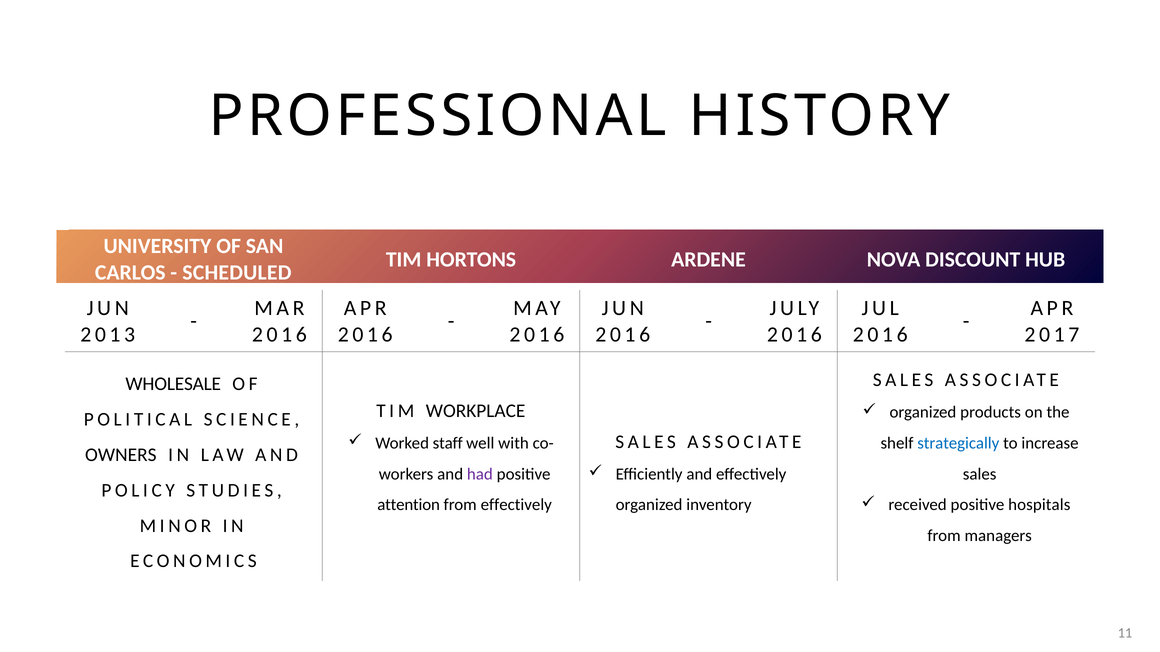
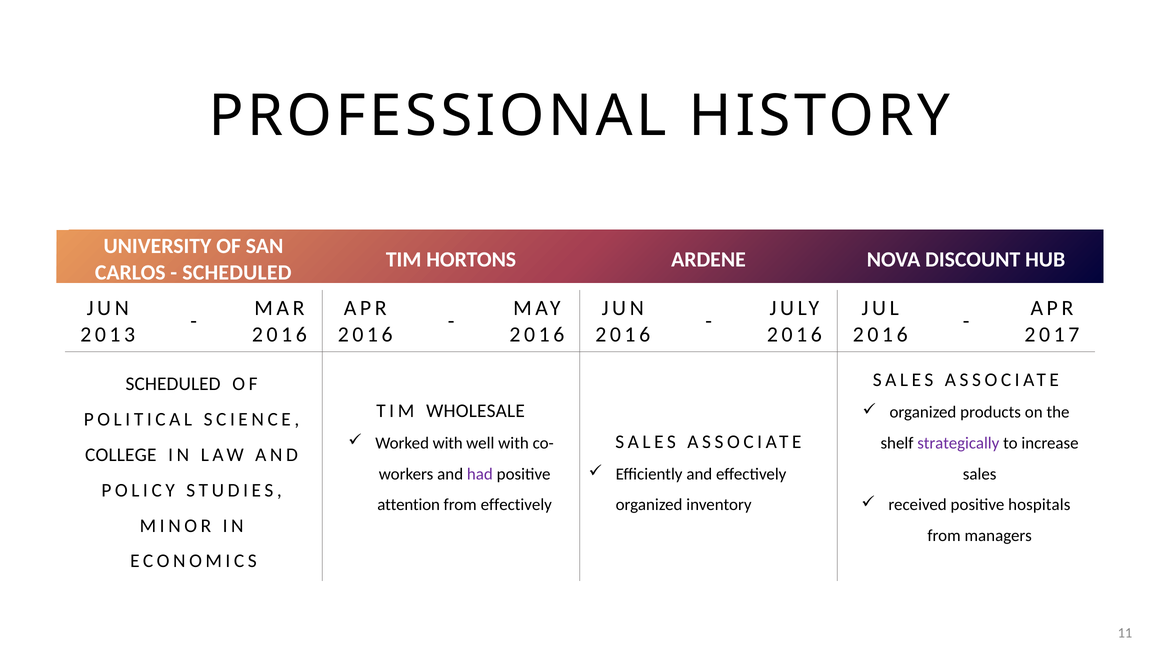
WHOLESALE at (173, 384): WHOLESALE -> SCHEDULED
WORKPLACE: WORKPLACE -> WHOLESALE
Worked staff: staff -> with
strategically colour: blue -> purple
OWNERS: OWNERS -> COLLEGE
